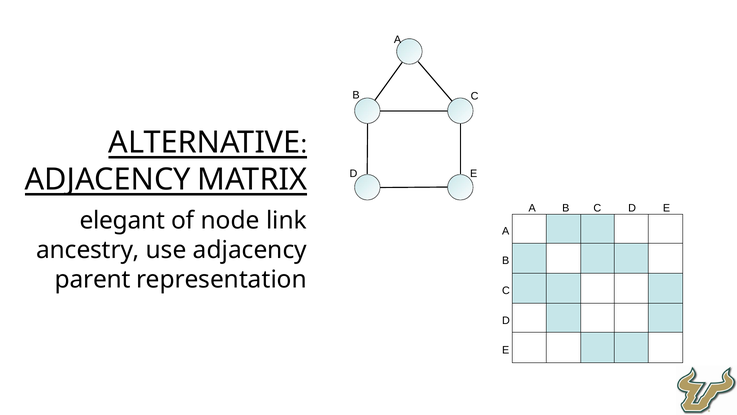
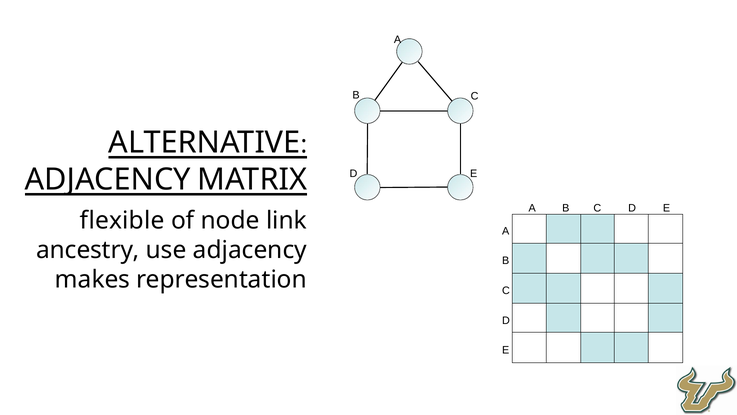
elegant: elegant -> flexible
parent: parent -> makes
